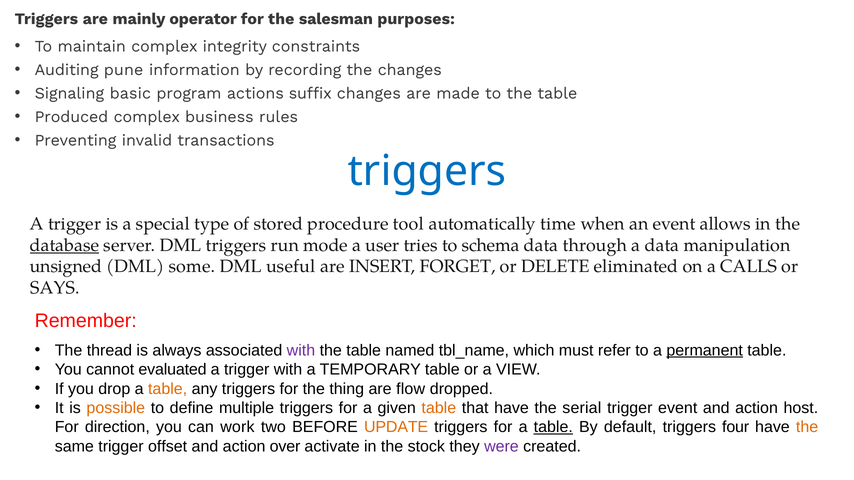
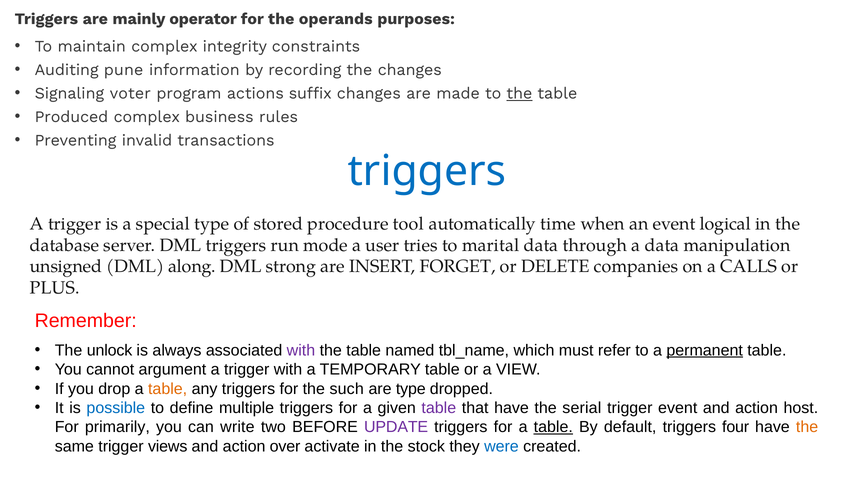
salesman: salesman -> operands
basic: basic -> voter
the at (519, 94) underline: none -> present
allows: allows -> logical
database underline: present -> none
schema: schema -> marital
some: some -> along
useful: useful -> strong
eliminated: eliminated -> companies
SAYS: SAYS -> PLUS
thread: thread -> unlock
evaluated: evaluated -> argument
thing: thing -> such
are flow: flow -> type
possible colour: orange -> blue
table at (439, 408) colour: orange -> purple
direction: direction -> primarily
work: work -> write
UPDATE colour: orange -> purple
offset: offset -> views
were colour: purple -> blue
